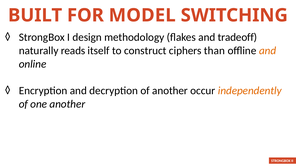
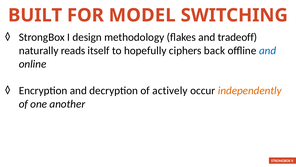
construct: construct -> hopefully
than: than -> back
and at (268, 50) colour: orange -> blue
of another: another -> actively
